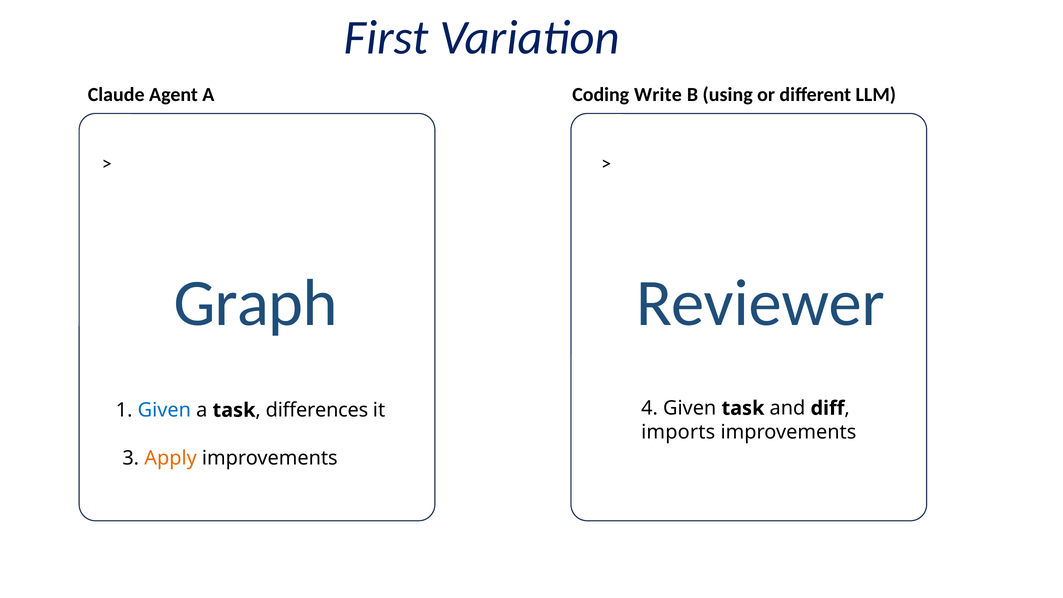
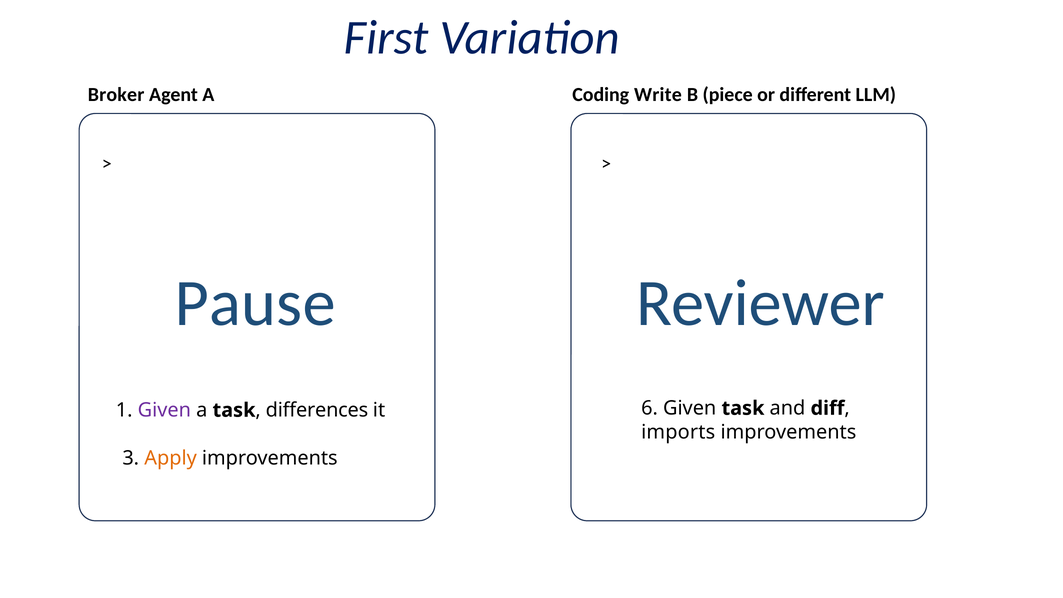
Claude: Claude -> Broker
using: using -> piece
Graph: Graph -> Pause
Given at (164, 410) colour: blue -> purple
4: 4 -> 6
